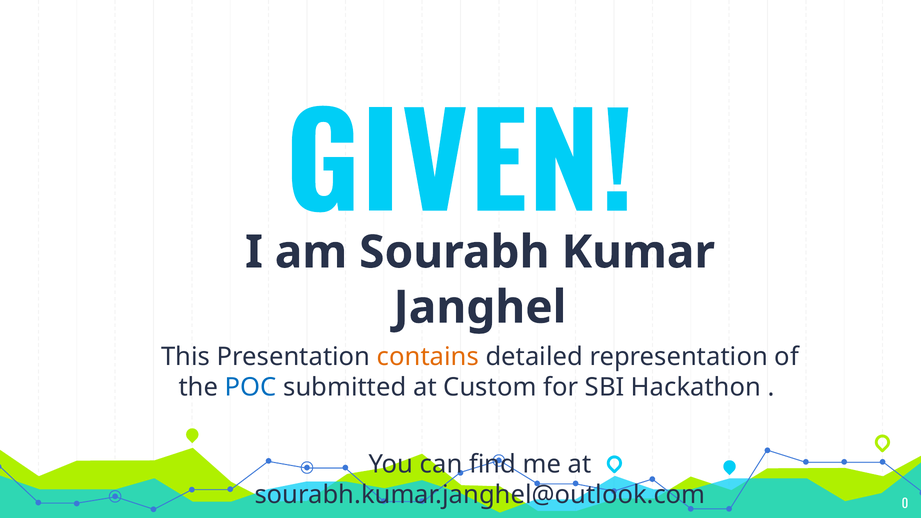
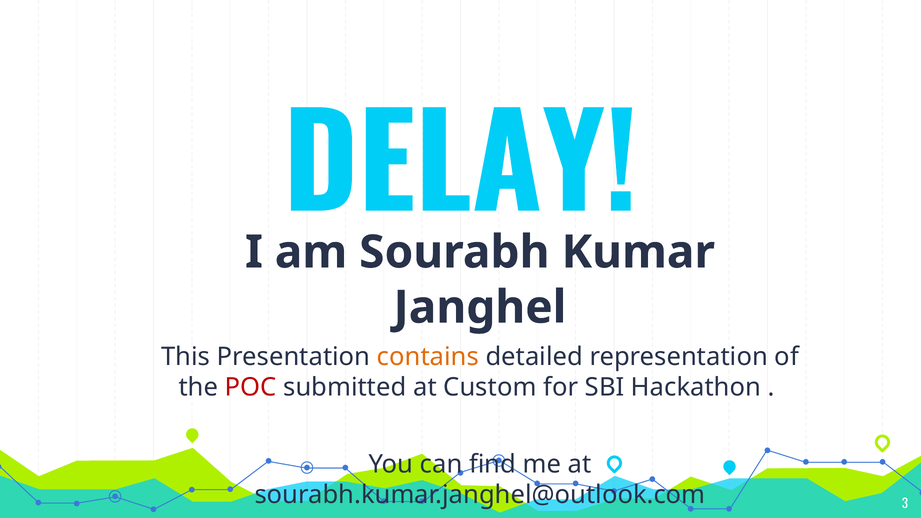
GIVEN: GIVEN -> DELAY
POC colour: blue -> red
0: 0 -> 3
